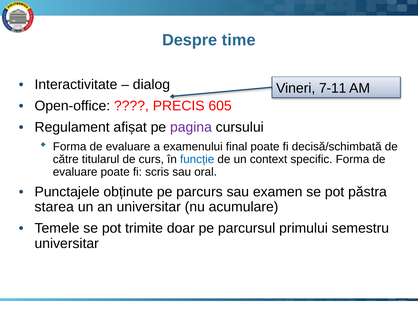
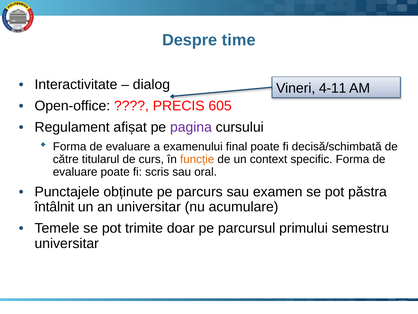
7-11: 7-11 -> 4-11
funcție colour: blue -> orange
starea: starea -> întâlnit
